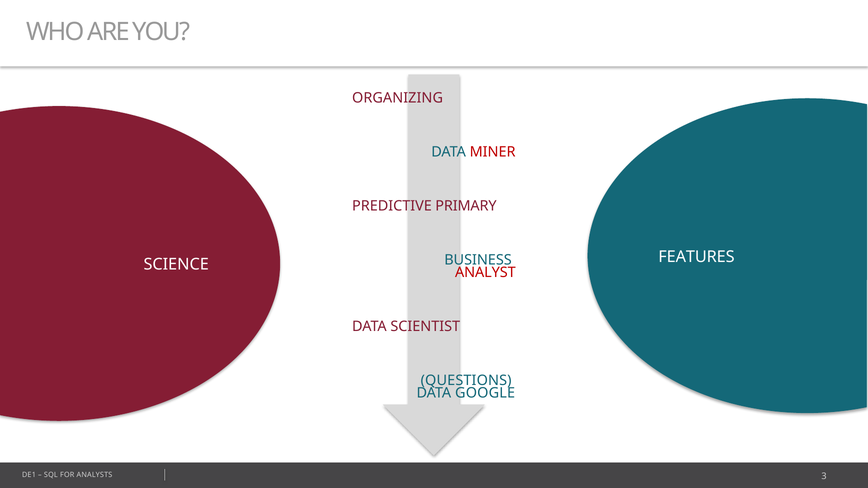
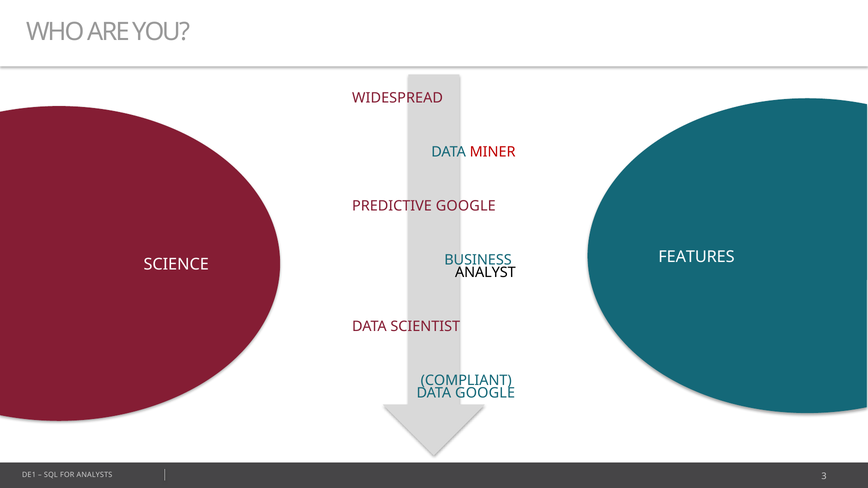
ORGANIZING: ORGANIZING -> WIDESPREAD
PREDICTIVE PRIMARY: PRIMARY -> GOOGLE
ANALYST colour: red -> black
QUESTIONS: QUESTIONS -> COMPLIANT
